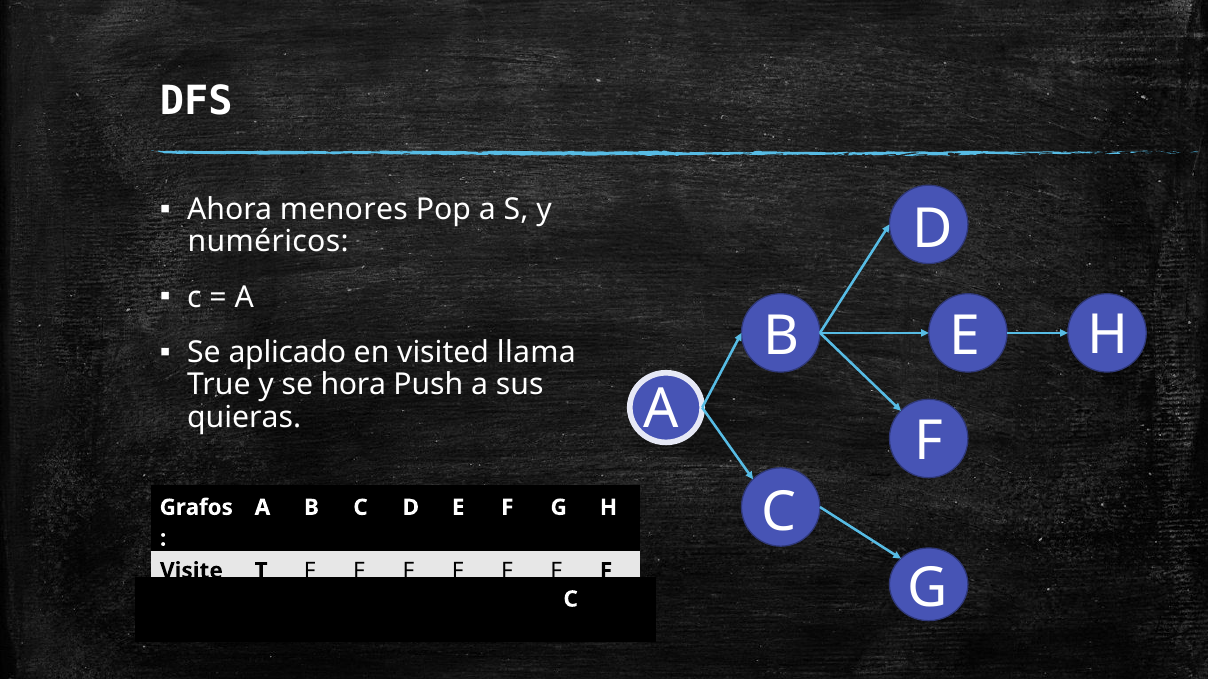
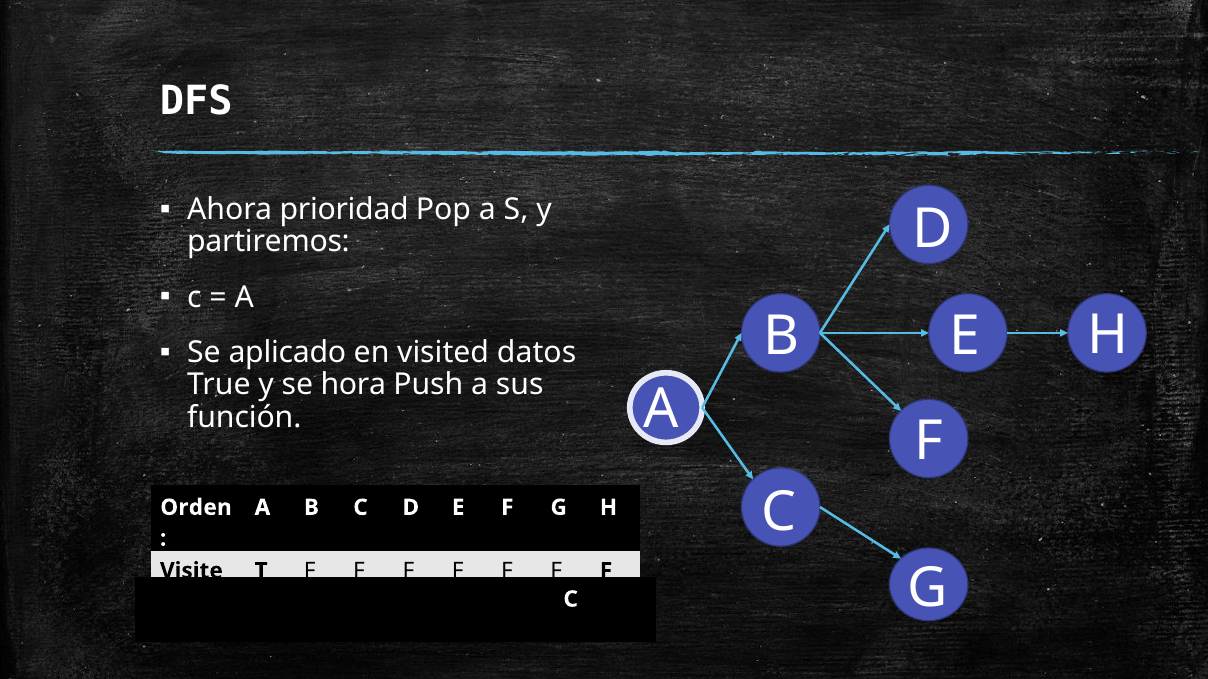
menores: menores -> prioridad
numéricos: numéricos -> partiremos
llama: llama -> datos
quieras: quieras -> función
Grafos: Grafos -> Orden
